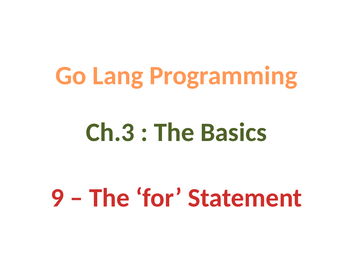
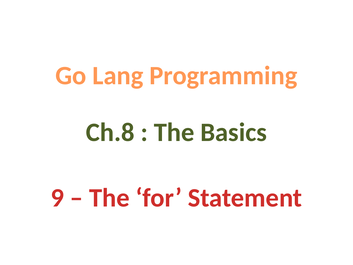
Ch.3: Ch.3 -> Ch.8
